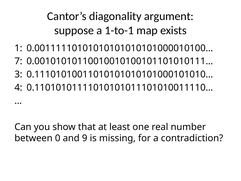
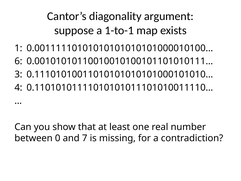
7: 7 -> 6
9: 9 -> 7
